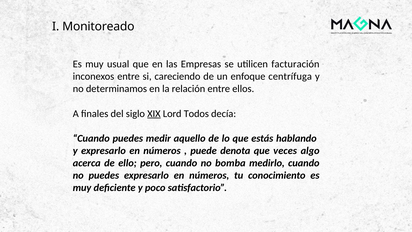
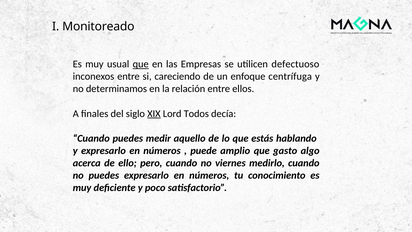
que at (141, 64) underline: none -> present
facturación: facturación -> defectuoso
denota: denota -> amplio
veces: veces -> gasto
bomba: bomba -> viernes
